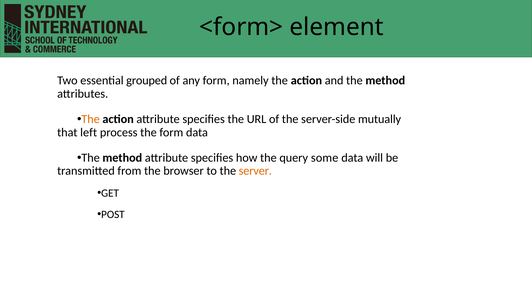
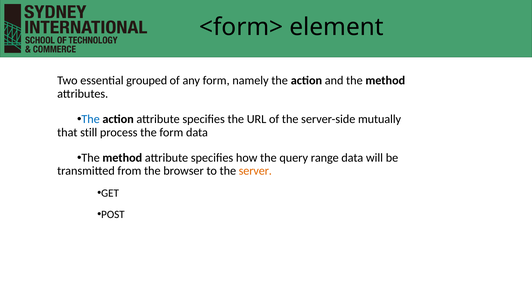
The at (91, 119) colour: orange -> blue
left: left -> still
some: some -> range
